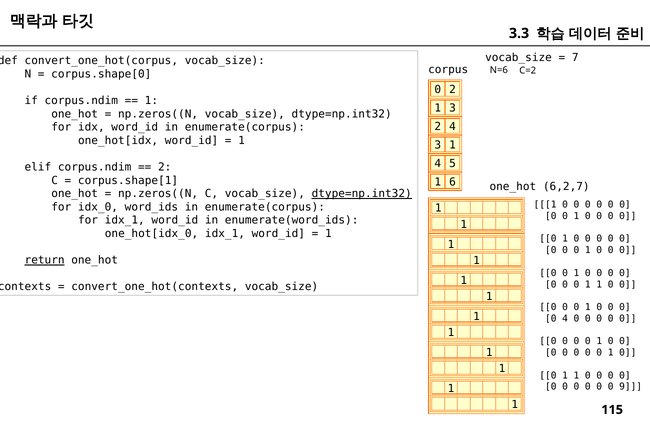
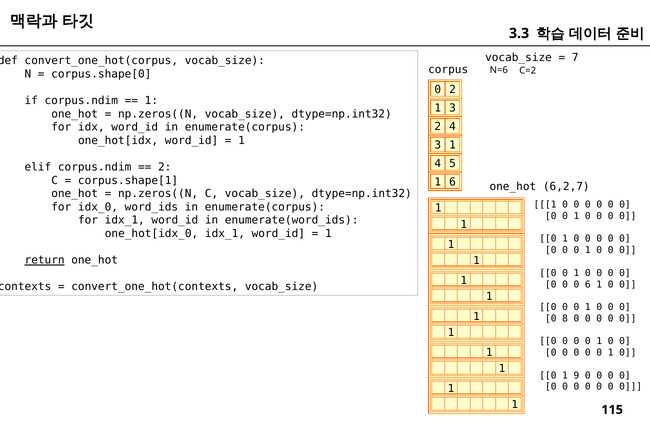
dtype=np.int32 at (362, 194) underline: present -> none
1 at (588, 284): 1 -> 6
0 4: 4 -> 8
1 at (576, 375): 1 -> 9
9 at (631, 387): 9 -> 0
